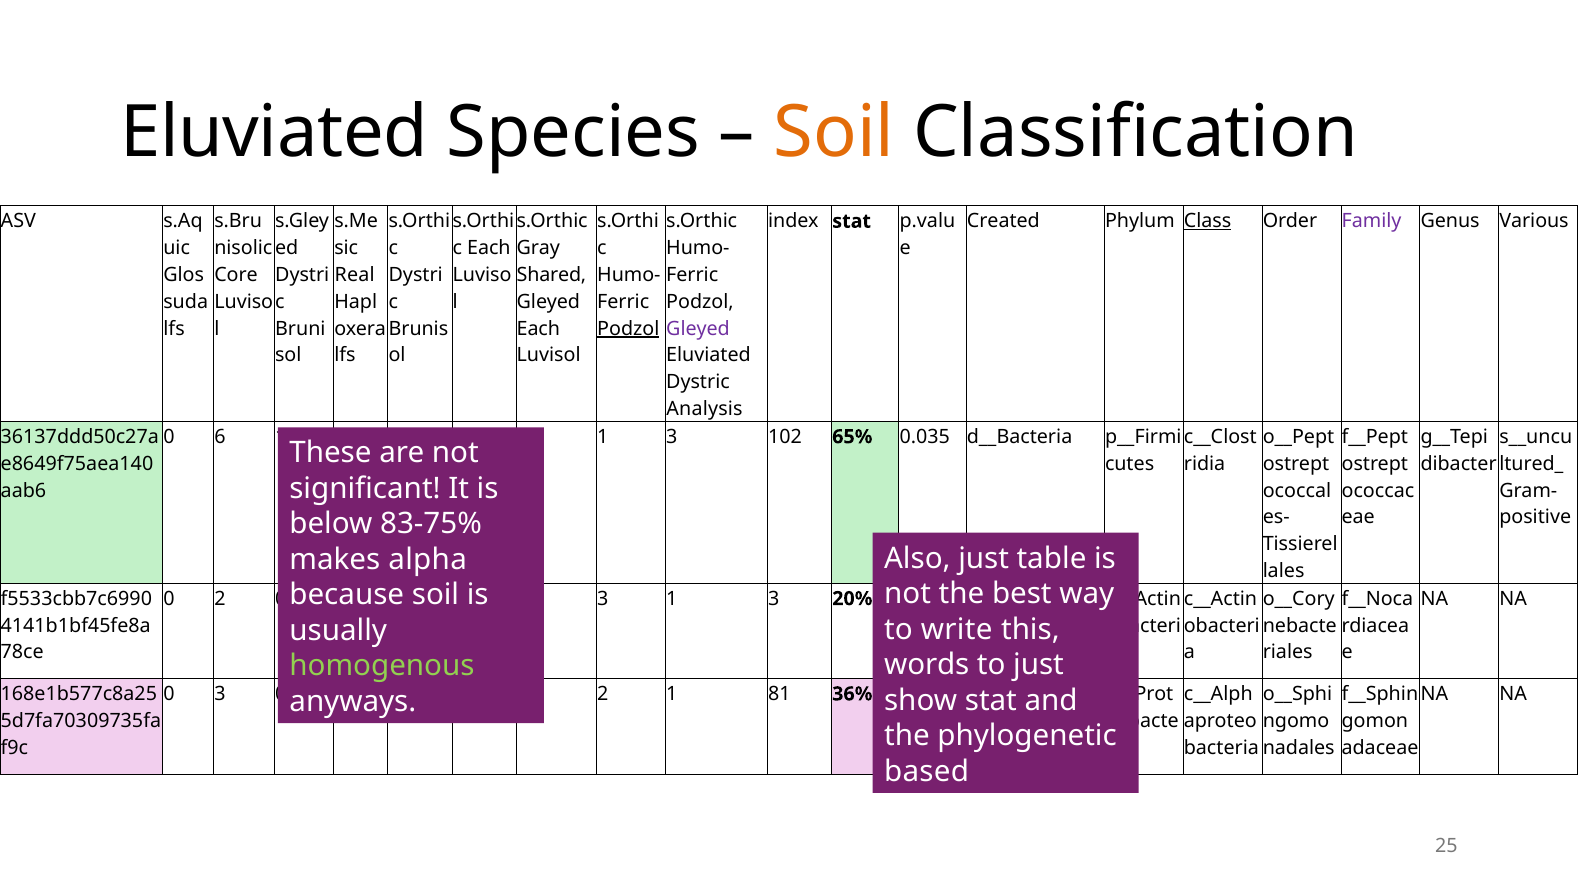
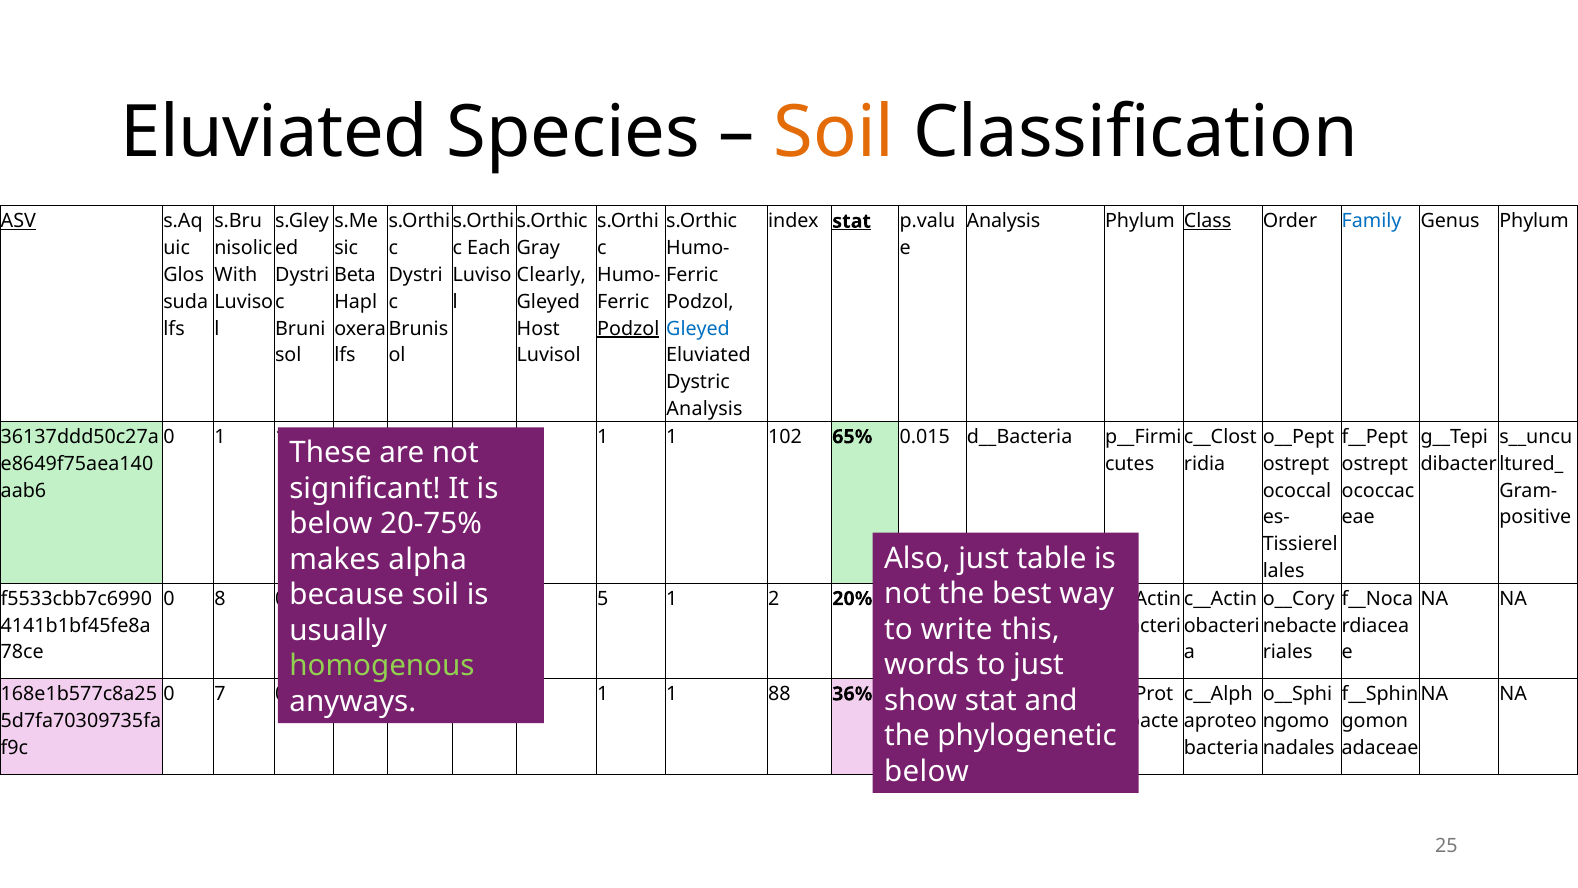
ASV underline: none -> present
stat at (852, 221) underline: none -> present
Created at (1003, 221): Created -> Analysis
Family colour: purple -> blue
Genus Various: Various -> Phylum
Core: Core -> With
Real: Real -> Beta
Shared: Shared -> Clearly
Each at (538, 328): Each -> Host
Gleyed at (698, 328) colour: purple -> blue
6 at (220, 437): 6 -> 1
3 at (672, 437): 3 -> 1
0.035: 0.035 -> 0.015
83-75%: 83-75% -> 20-75%
2 at (220, 598): 2 -> 8
3 at (603, 598): 3 -> 5
3 at (774, 598): 3 -> 2
3 at (220, 694): 3 -> 7
2 at (603, 694): 2 -> 1
81: 81 -> 88
based at (927, 771): based -> below
